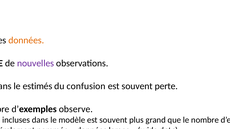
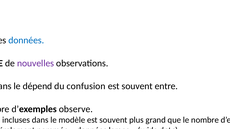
données at (26, 40) colour: orange -> blue
estimés: estimés -> dépend
perte: perte -> entre
